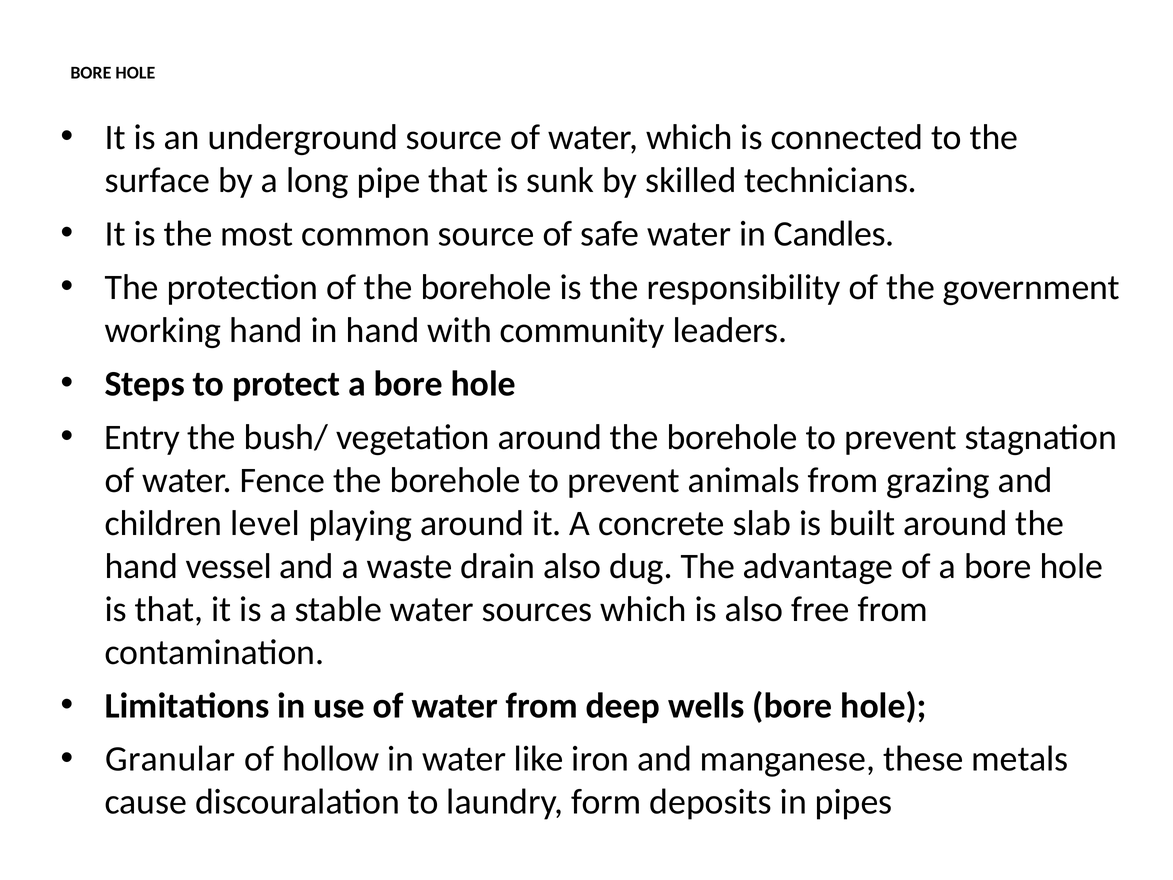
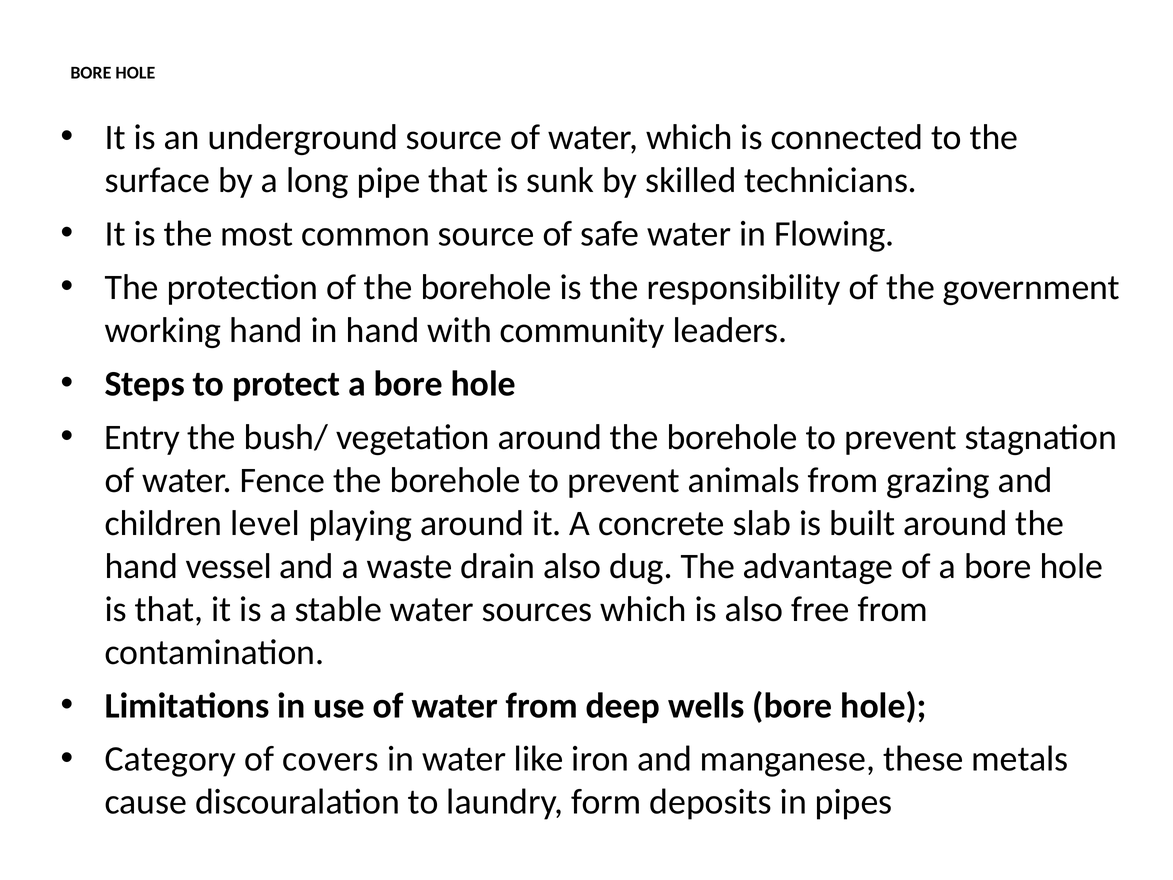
Candles: Candles -> Flowing
Granular: Granular -> Category
hollow: hollow -> covers
